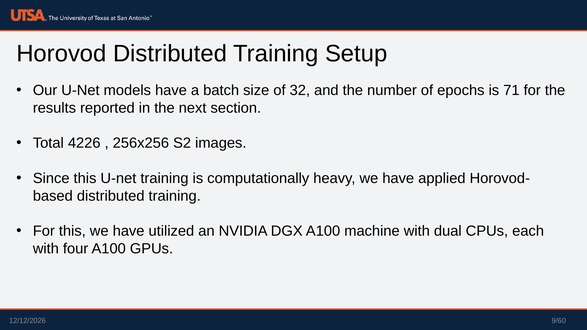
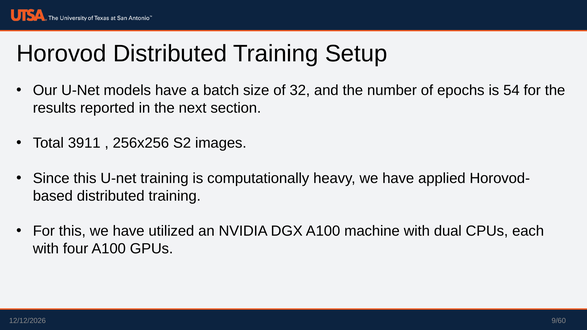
71: 71 -> 54
4226: 4226 -> 3911
